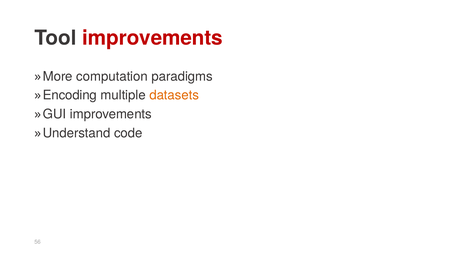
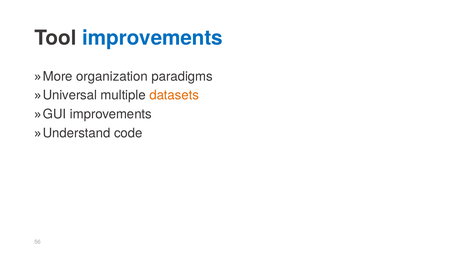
improvements at (152, 38) colour: red -> blue
computation: computation -> organization
Encoding: Encoding -> Universal
